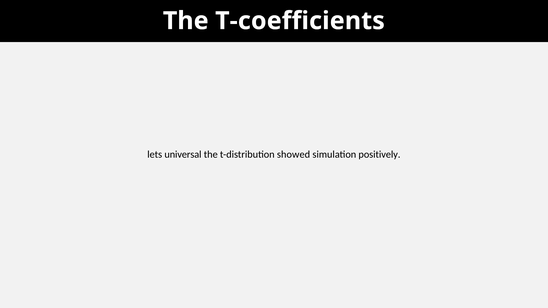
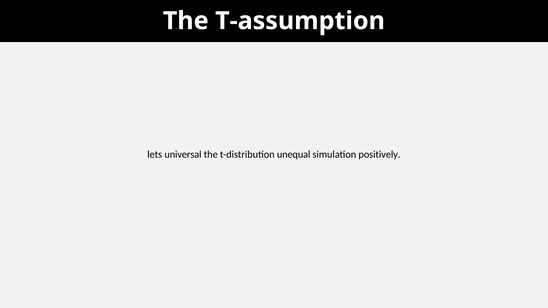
T-coefficients: T-coefficients -> T-assumption
showed: showed -> unequal
